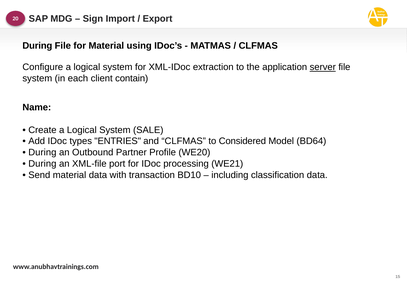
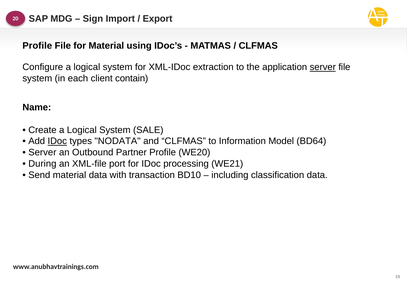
During at (37, 46): During -> Profile
IDoc at (57, 141) underline: none -> present
ENTRIES: ENTRIES -> NODATA
Considered: Considered -> Information
During at (42, 152): During -> Server
